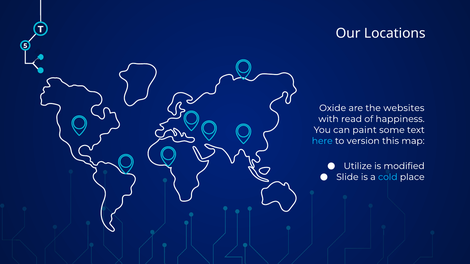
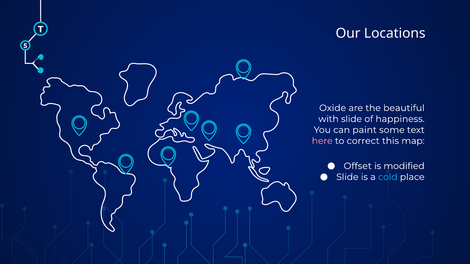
websites: websites -> beautiful
with read: read -> slide
here colour: light blue -> pink
version: version -> correct
Utilize: Utilize -> Offset
